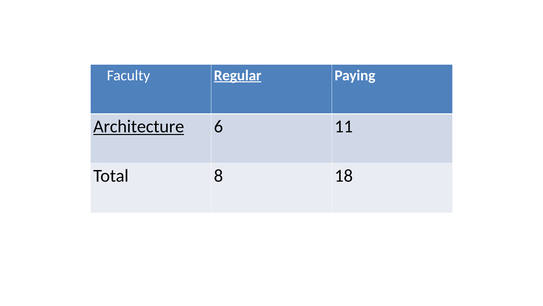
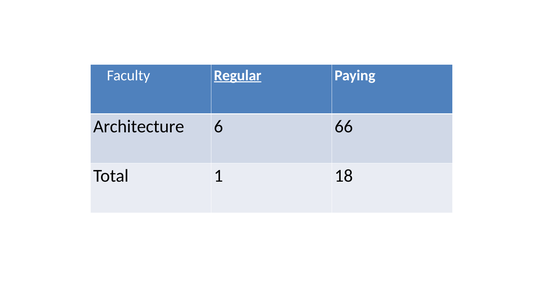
Architecture underline: present -> none
11: 11 -> 66
8: 8 -> 1
